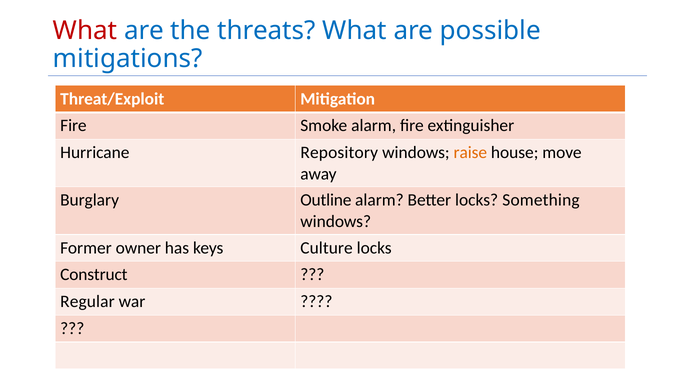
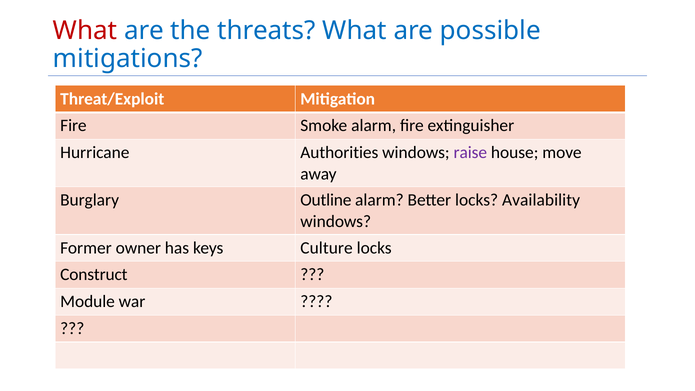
Repository: Repository -> Authorities
raise colour: orange -> purple
Something: Something -> Availability
Regular: Regular -> Module
